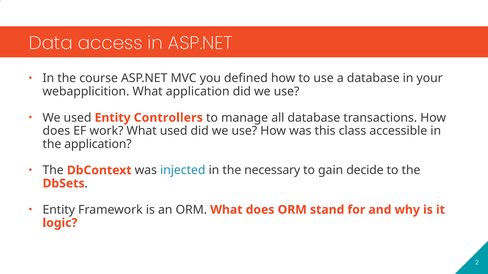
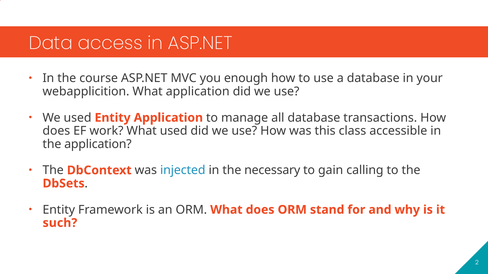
defined: defined -> enough
Entity Controllers: Controllers -> Application
decide: decide -> calling
logic: logic -> such
